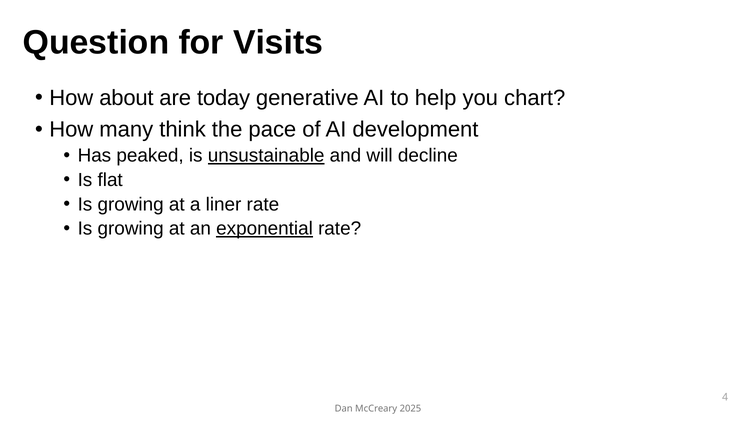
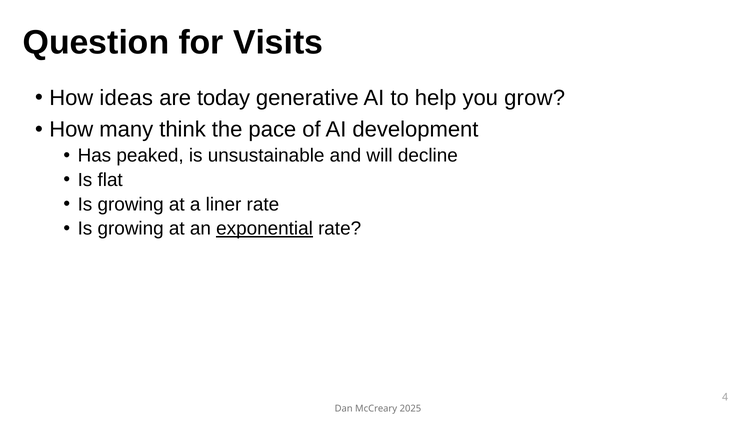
about: about -> ideas
chart: chart -> grow
unsustainable underline: present -> none
